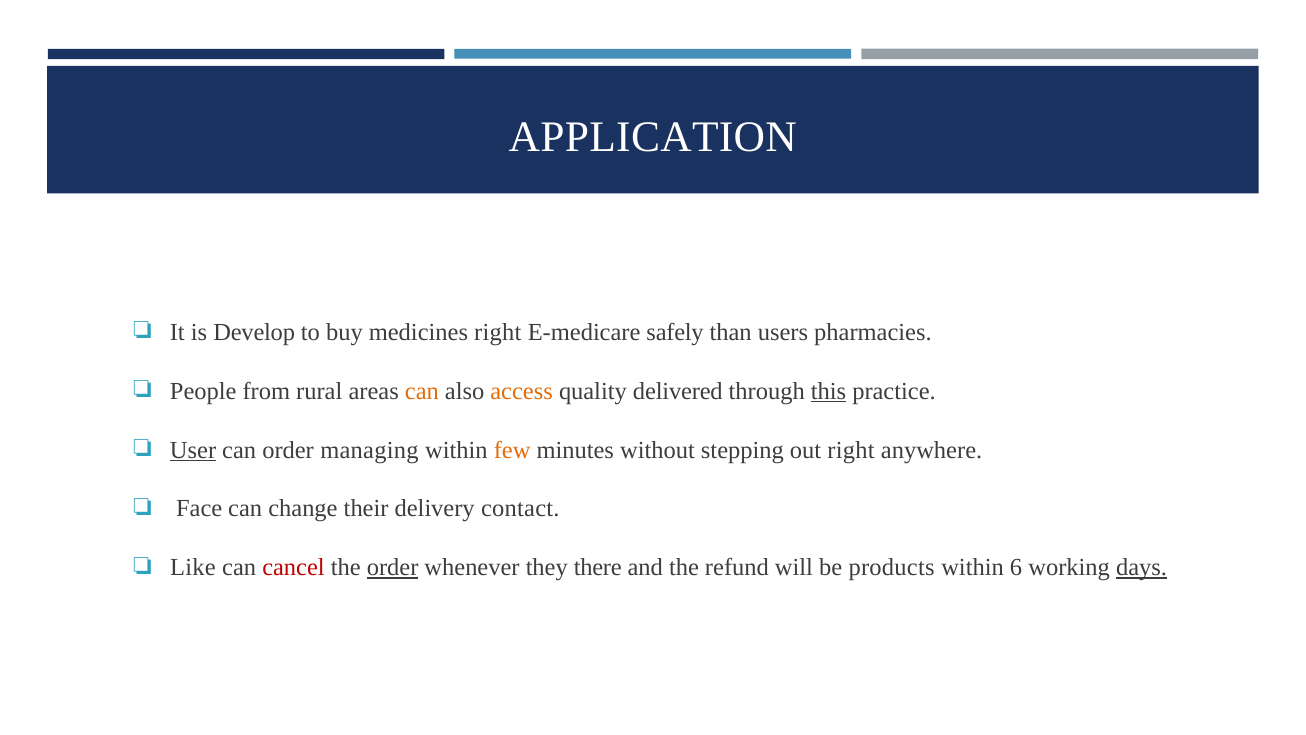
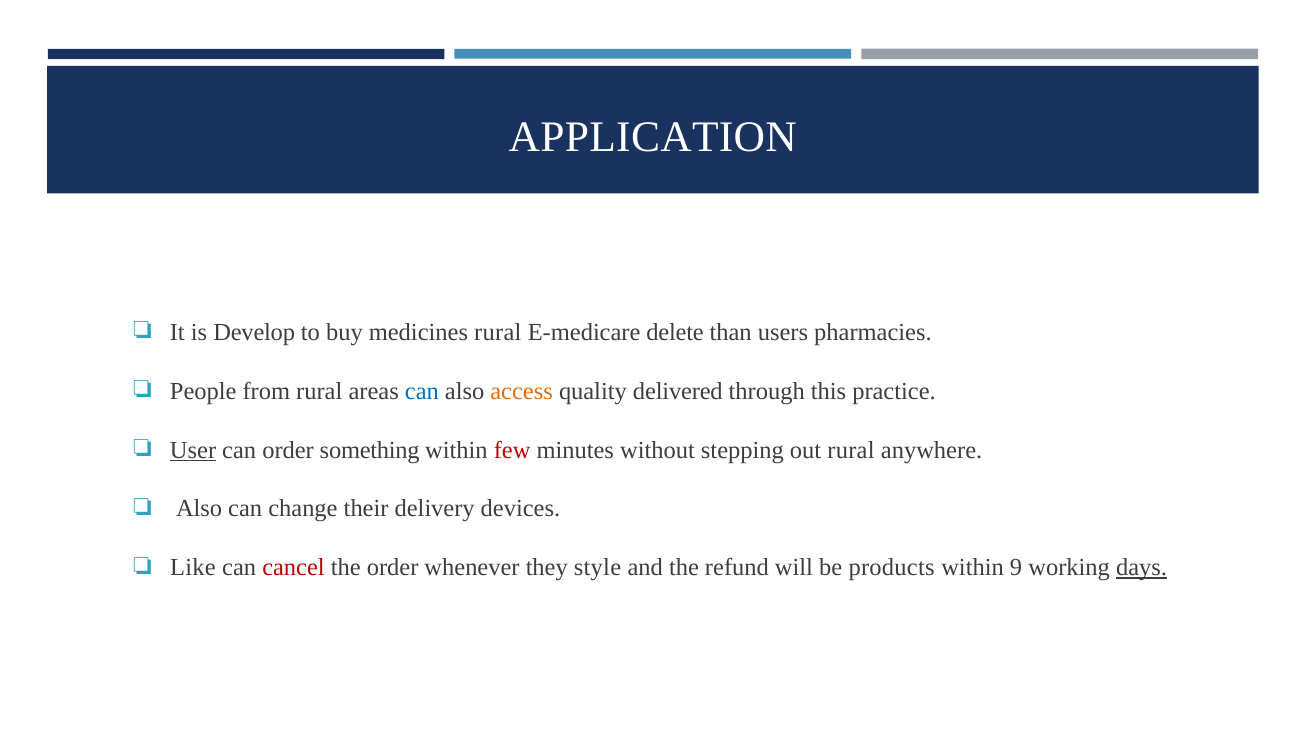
medicines right: right -> rural
safely: safely -> delete
can at (422, 391) colour: orange -> blue
this underline: present -> none
managing: managing -> something
few colour: orange -> red
out right: right -> rural
Face at (199, 509): Face -> Also
contact: contact -> devices
order at (393, 567) underline: present -> none
there: there -> style
6: 6 -> 9
